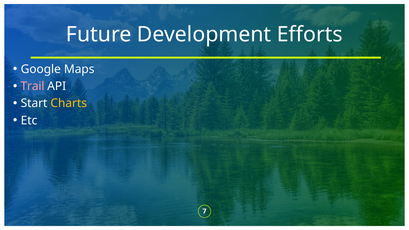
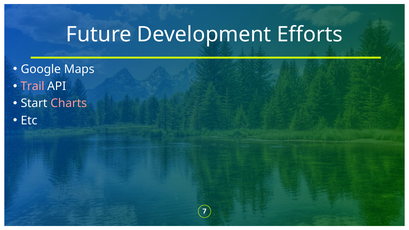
Charts colour: yellow -> pink
